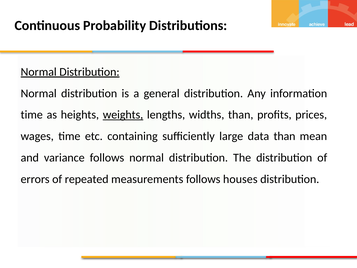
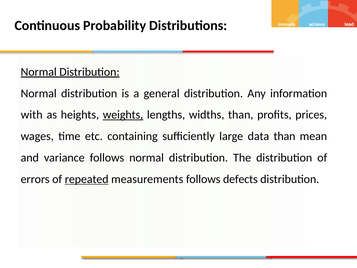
time at (32, 115): time -> with
repeated underline: none -> present
houses: houses -> defects
